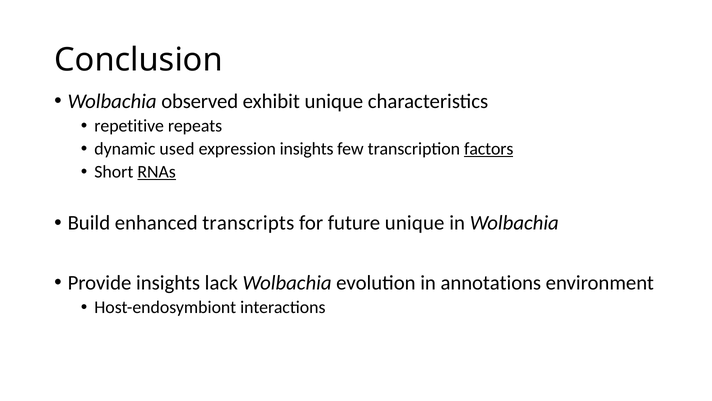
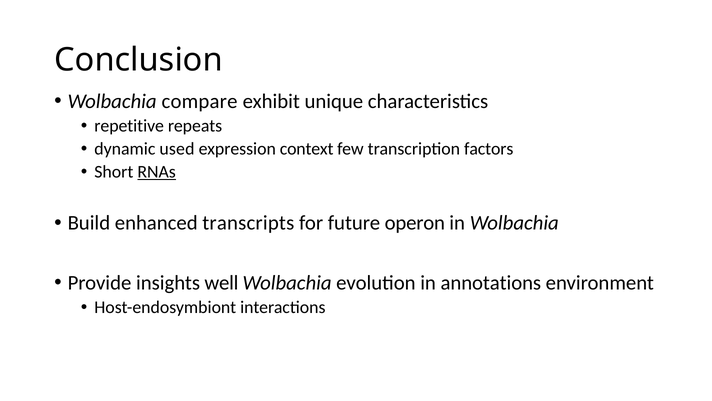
observed: observed -> compare
expression insights: insights -> context
factors underline: present -> none
future unique: unique -> operon
lack: lack -> well
